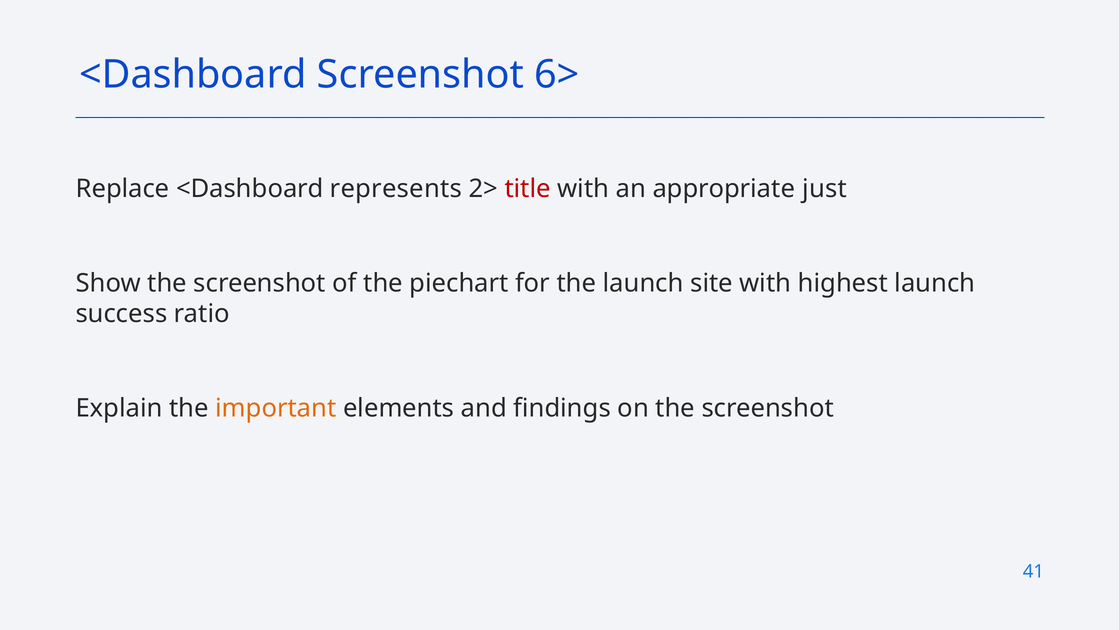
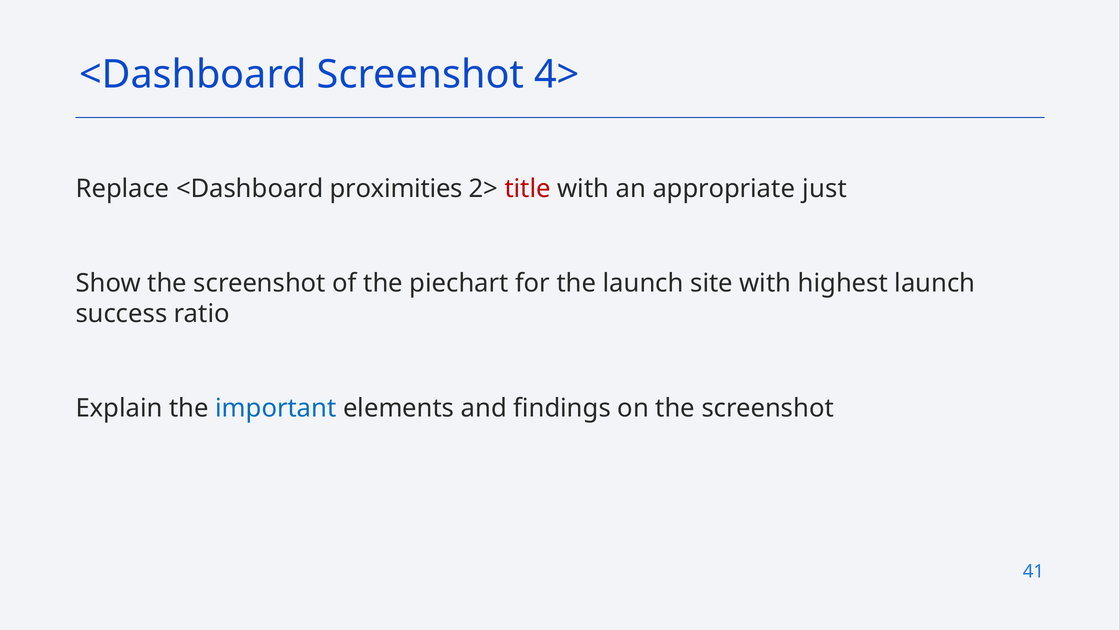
6>: 6> -> 4>
represents: represents -> proximities
important colour: orange -> blue
